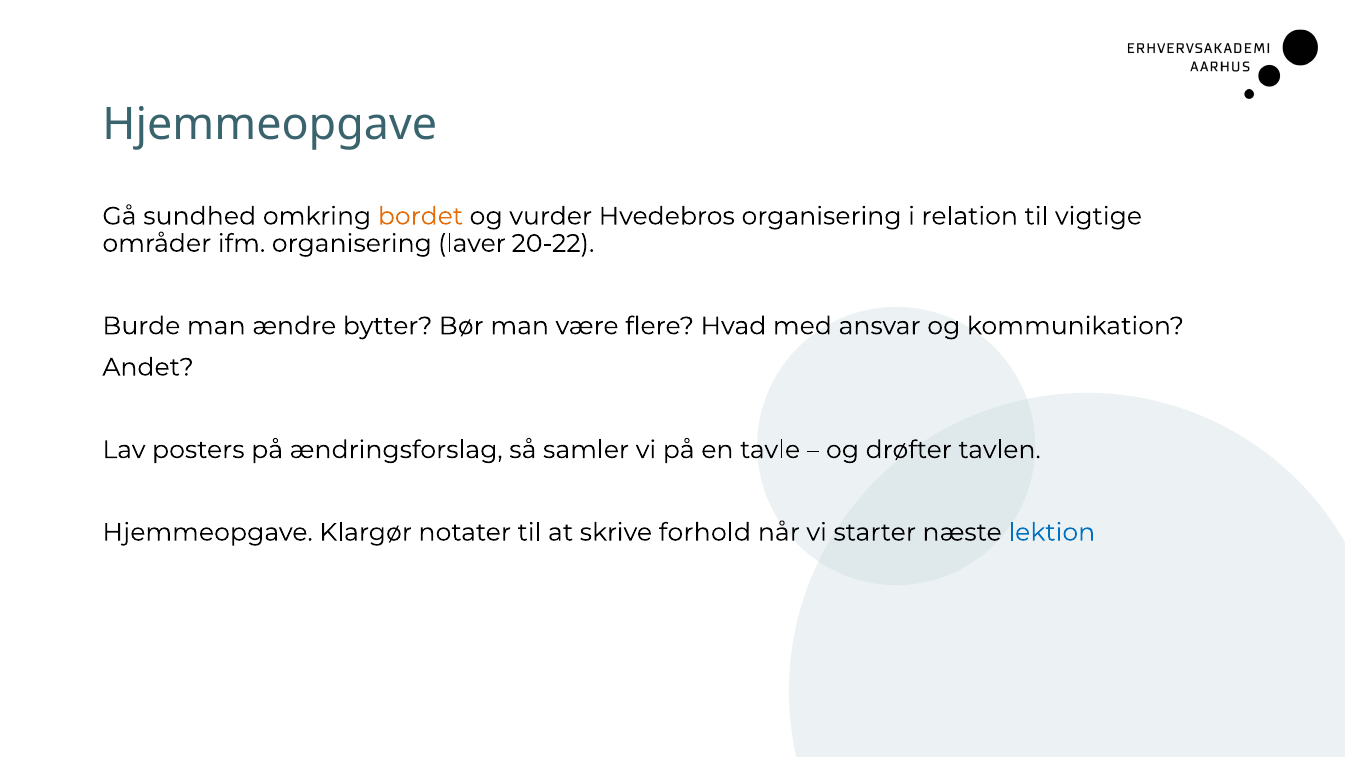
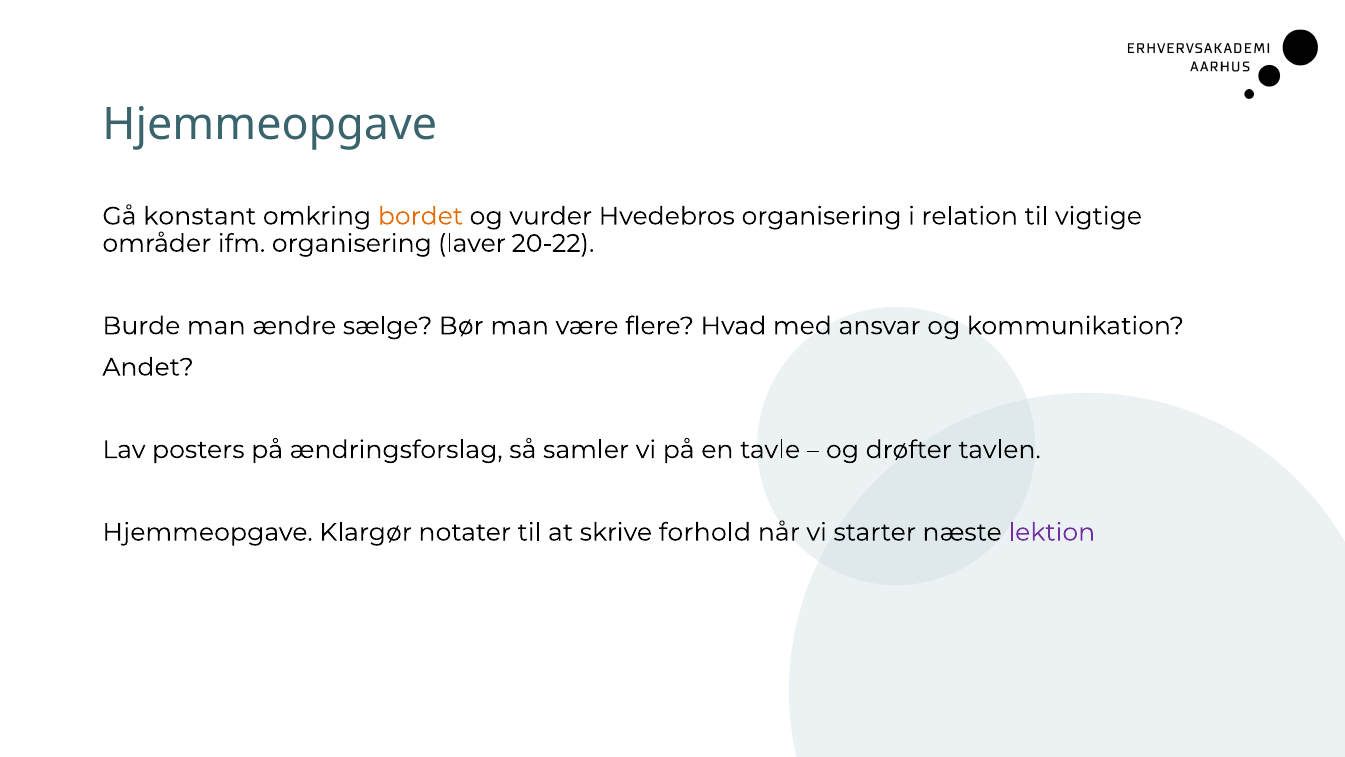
sundhed: sundhed -> konstant
bytter: bytter -> sælge
lektion colour: blue -> purple
